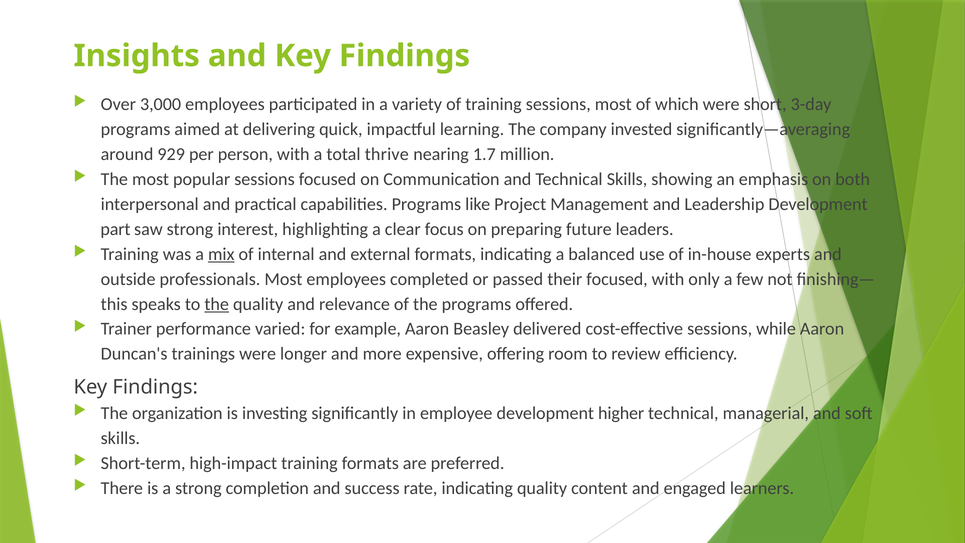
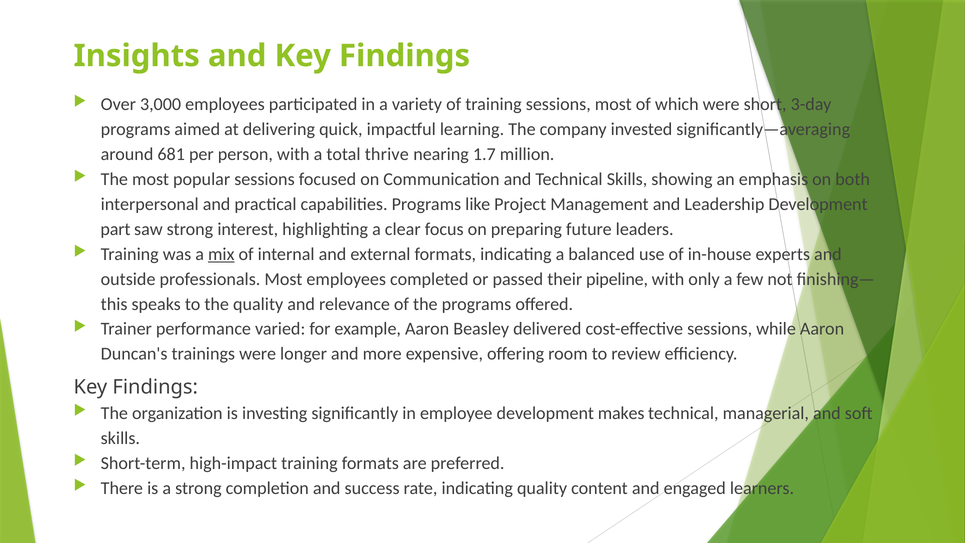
929: 929 -> 681
their focused: focused -> pipeline
the at (217, 304) underline: present -> none
higher: higher -> makes
